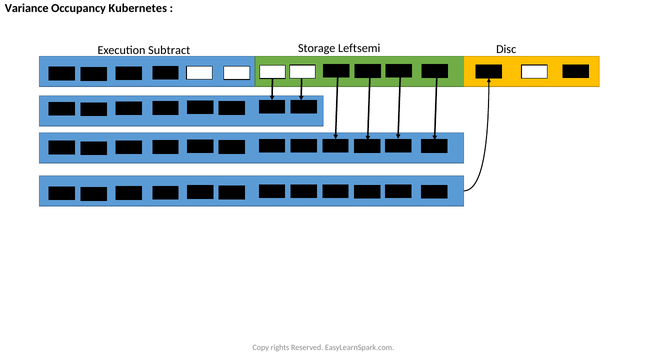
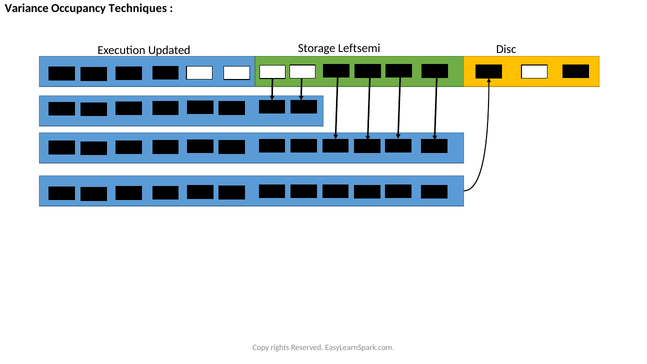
Kubernetes: Kubernetes -> Techniques
Subtract: Subtract -> Updated
